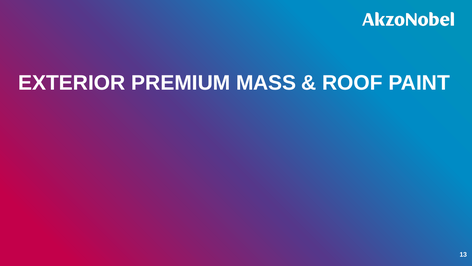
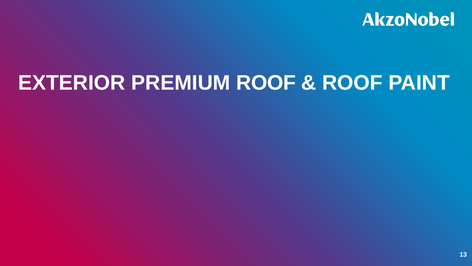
PREMIUM MASS: MASS -> ROOF
